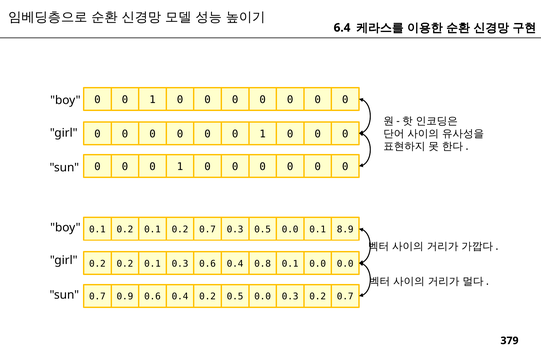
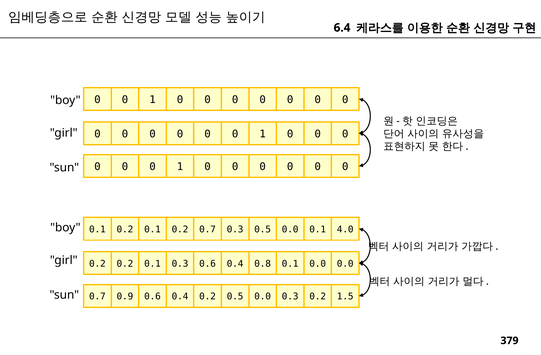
8.9: 8.9 -> 4.0
0.3 0.2 0.7: 0.7 -> 1.5
